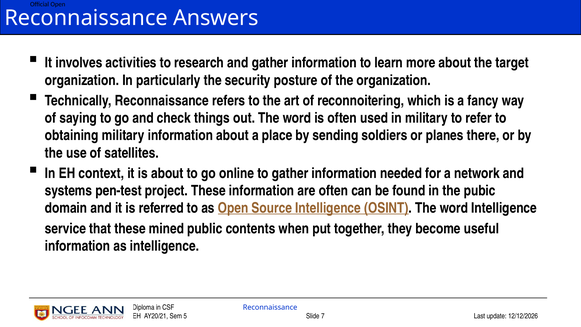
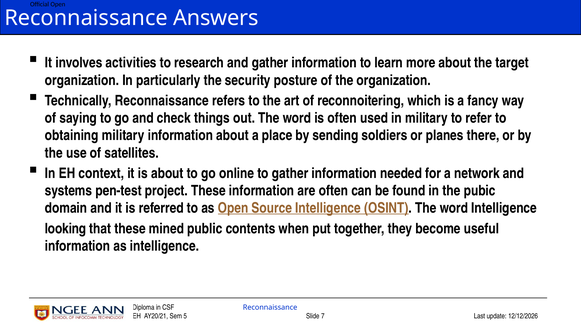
service: service -> looking
